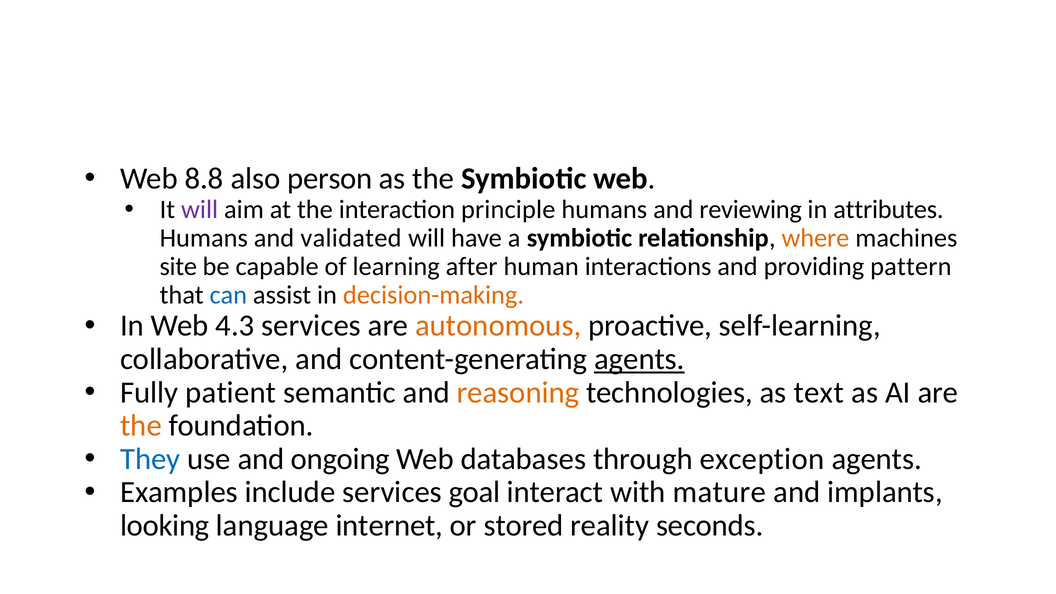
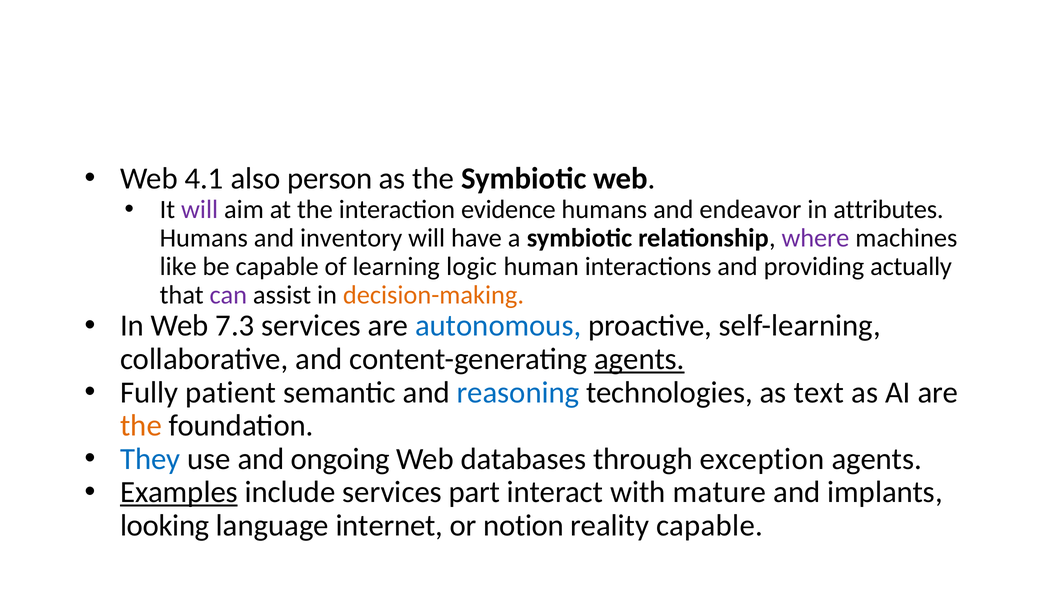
8.8: 8.8 -> 4.1
principle: principle -> evidence
reviewing: reviewing -> endeavor
validated: validated -> inventory
where colour: orange -> purple
site: site -> like
after: after -> logic
pattern: pattern -> actually
can colour: blue -> purple
4.3: 4.3 -> 7.3
autonomous colour: orange -> blue
reasoning colour: orange -> blue
Examples underline: none -> present
goal: goal -> part
stored: stored -> notion
reality seconds: seconds -> capable
